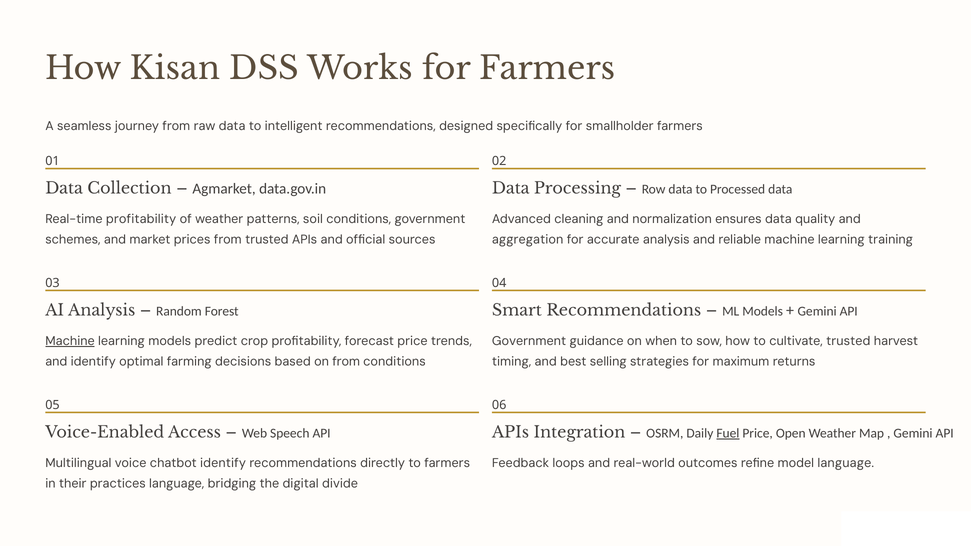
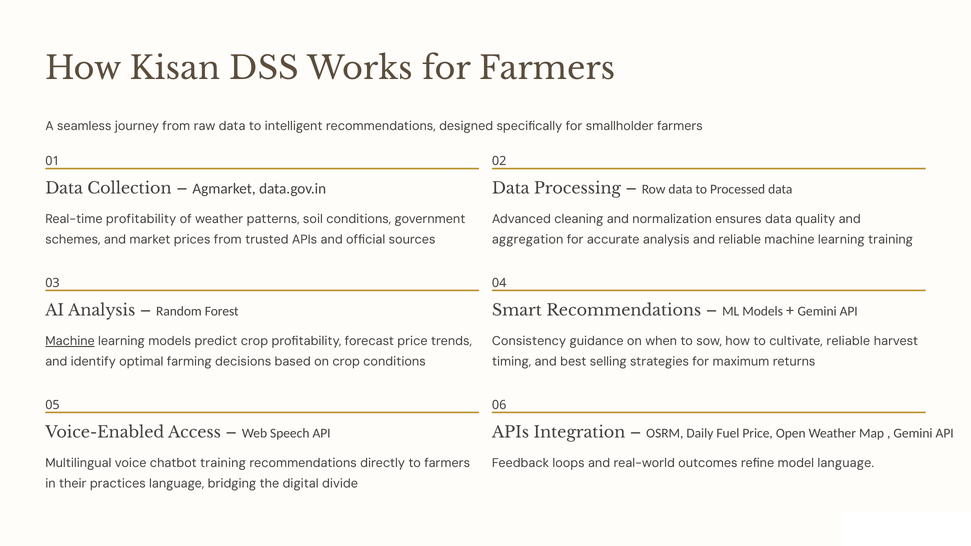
Government at (529, 341): Government -> Consistency
cultivate trusted: trusted -> reliable
on from: from -> crop
Fuel underline: present -> none
chatbot identify: identify -> training
